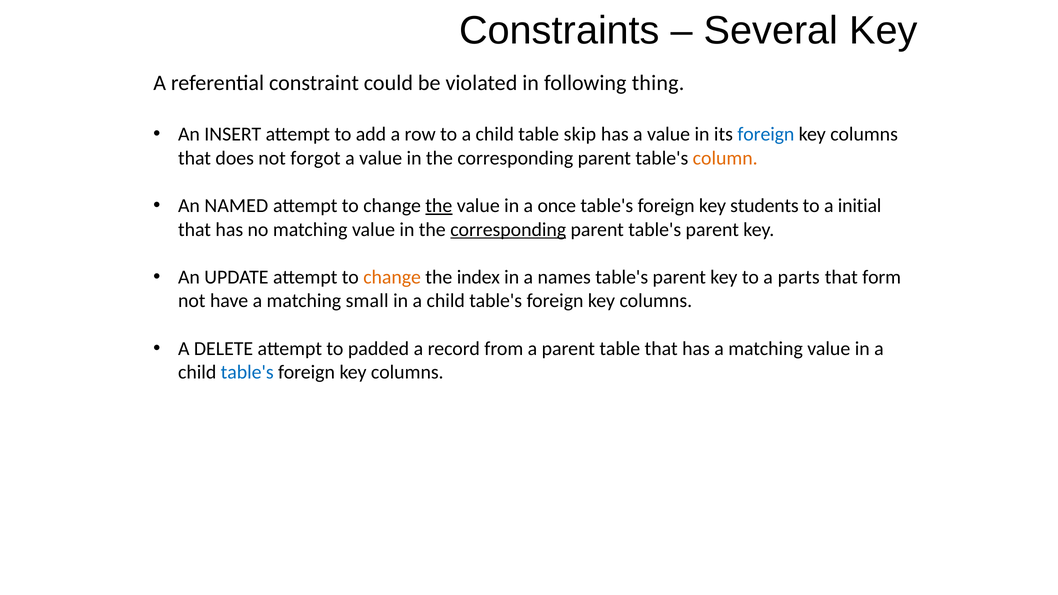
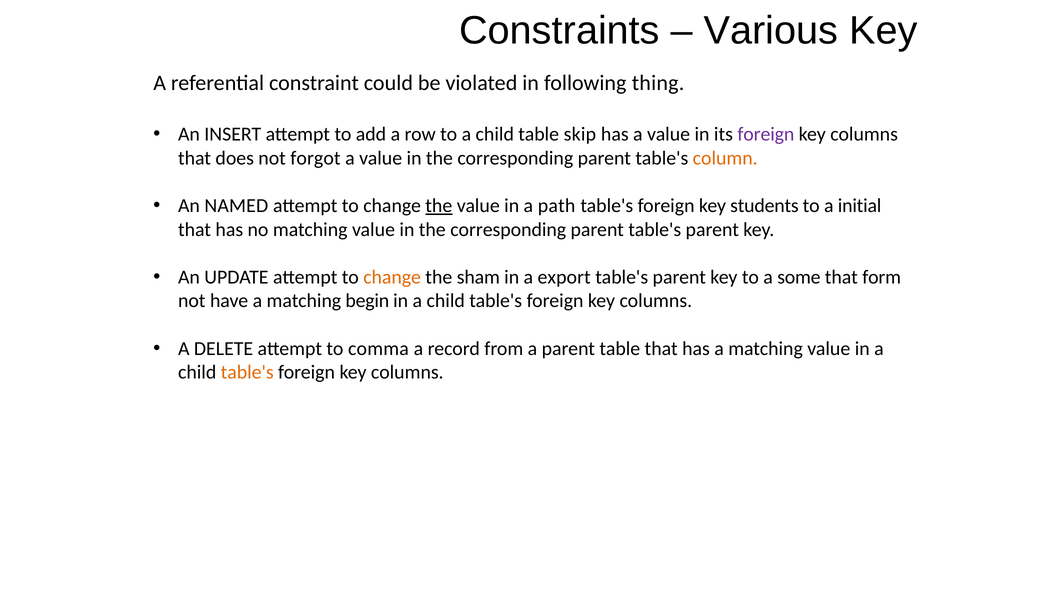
Several: Several -> Various
foreign at (766, 134) colour: blue -> purple
once: once -> path
corresponding at (508, 230) underline: present -> none
index: index -> sham
names: names -> export
parts: parts -> some
small: small -> begin
padded: padded -> comma
table's at (247, 372) colour: blue -> orange
